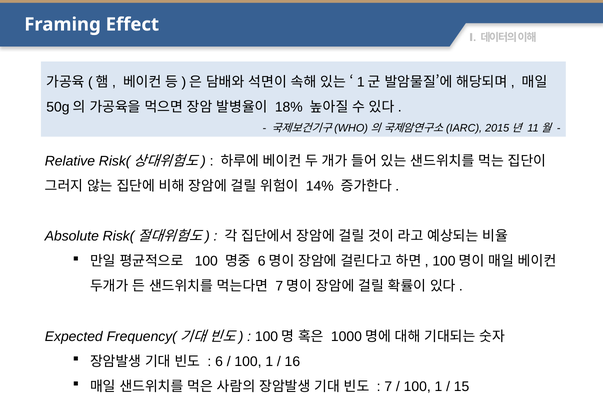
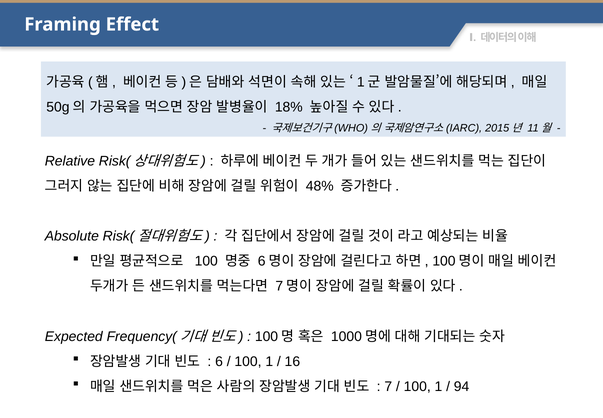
14%: 14% -> 48%
15: 15 -> 94
